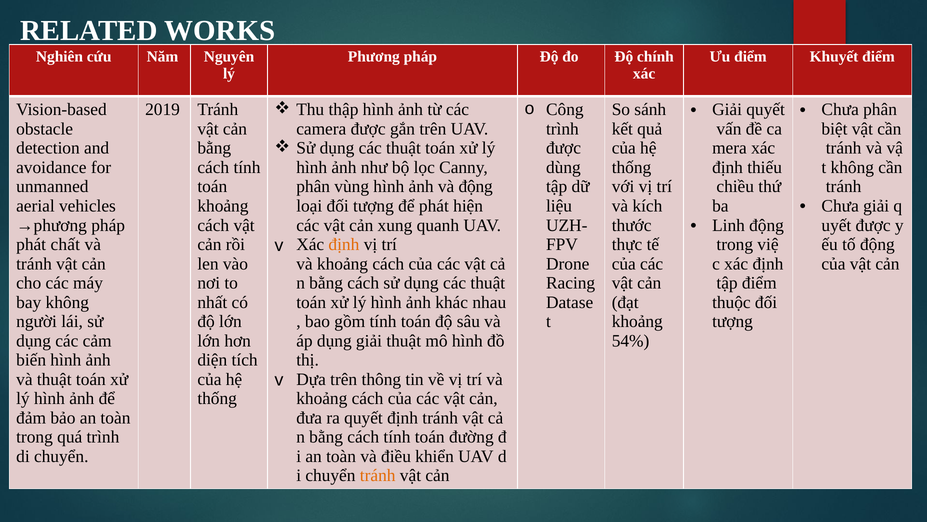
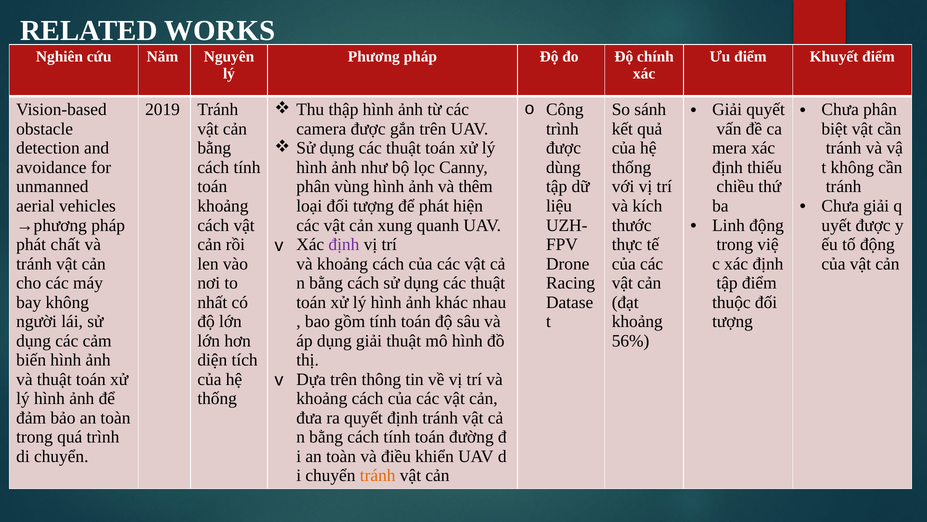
và động: động -> thêm
định at (344, 244) colour: orange -> purple
54%: 54% -> 56%
